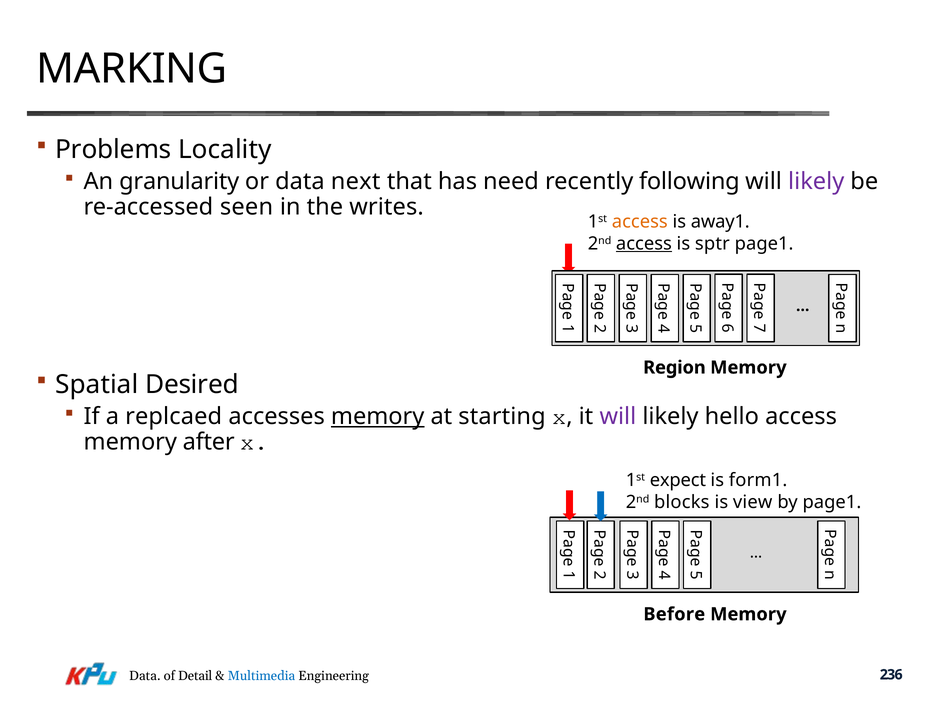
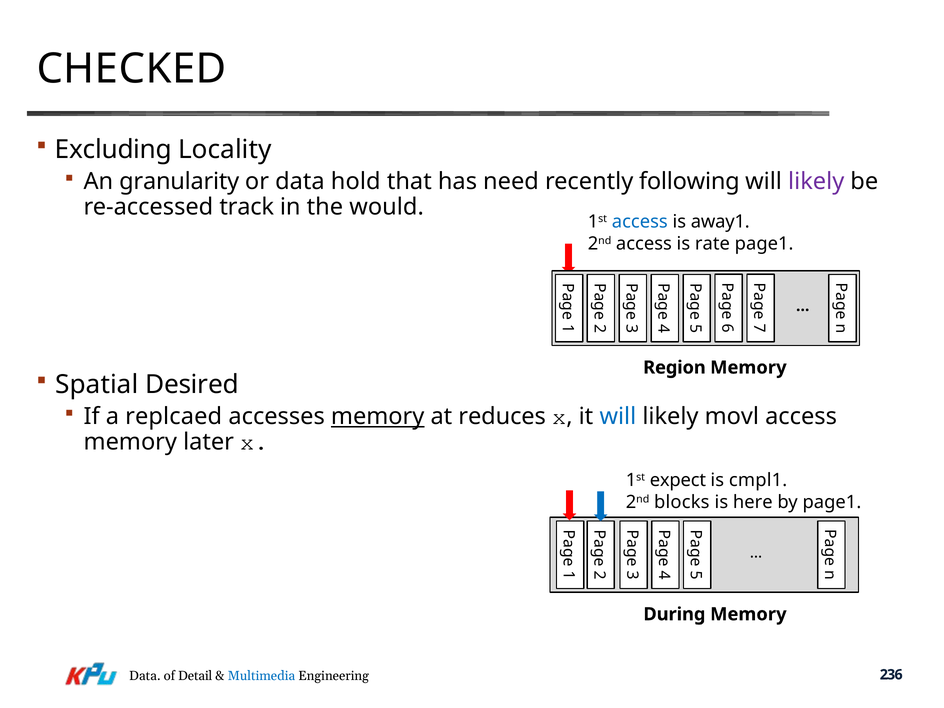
MARKING: MARKING -> CHECKED
Problems: Problems -> Excluding
next: next -> hold
seen: seen -> track
writes: writes -> would
access at (640, 222) colour: orange -> blue
access at (644, 244) underline: present -> none
sptr: sptr -> rate
starting: starting -> reduces
will at (618, 417) colour: purple -> blue
hello: hello -> movl
after: after -> later
form1: form1 -> cmpl1
view: view -> here
Before: Before -> During
